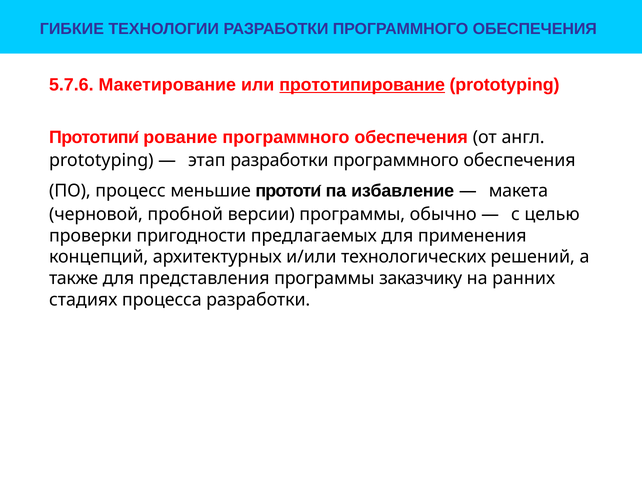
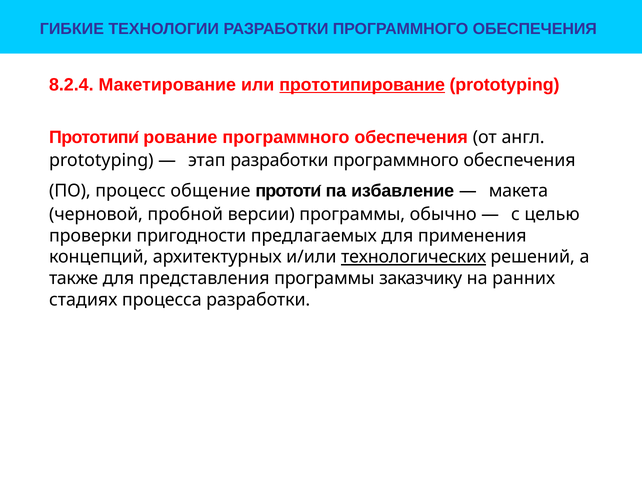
5.7.6: 5.7.6 -> 8.2.4
меньшие: меньшие -> общение
технологических underline: none -> present
